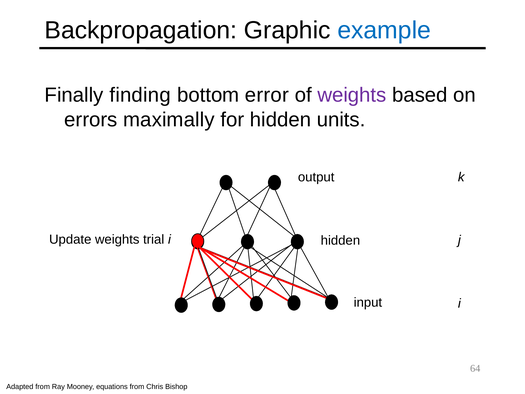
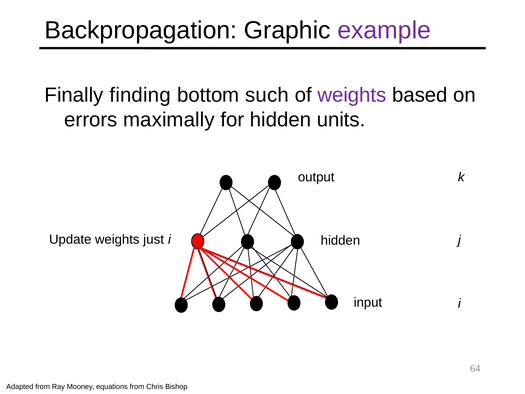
example colour: blue -> purple
error: error -> such
trial: trial -> just
